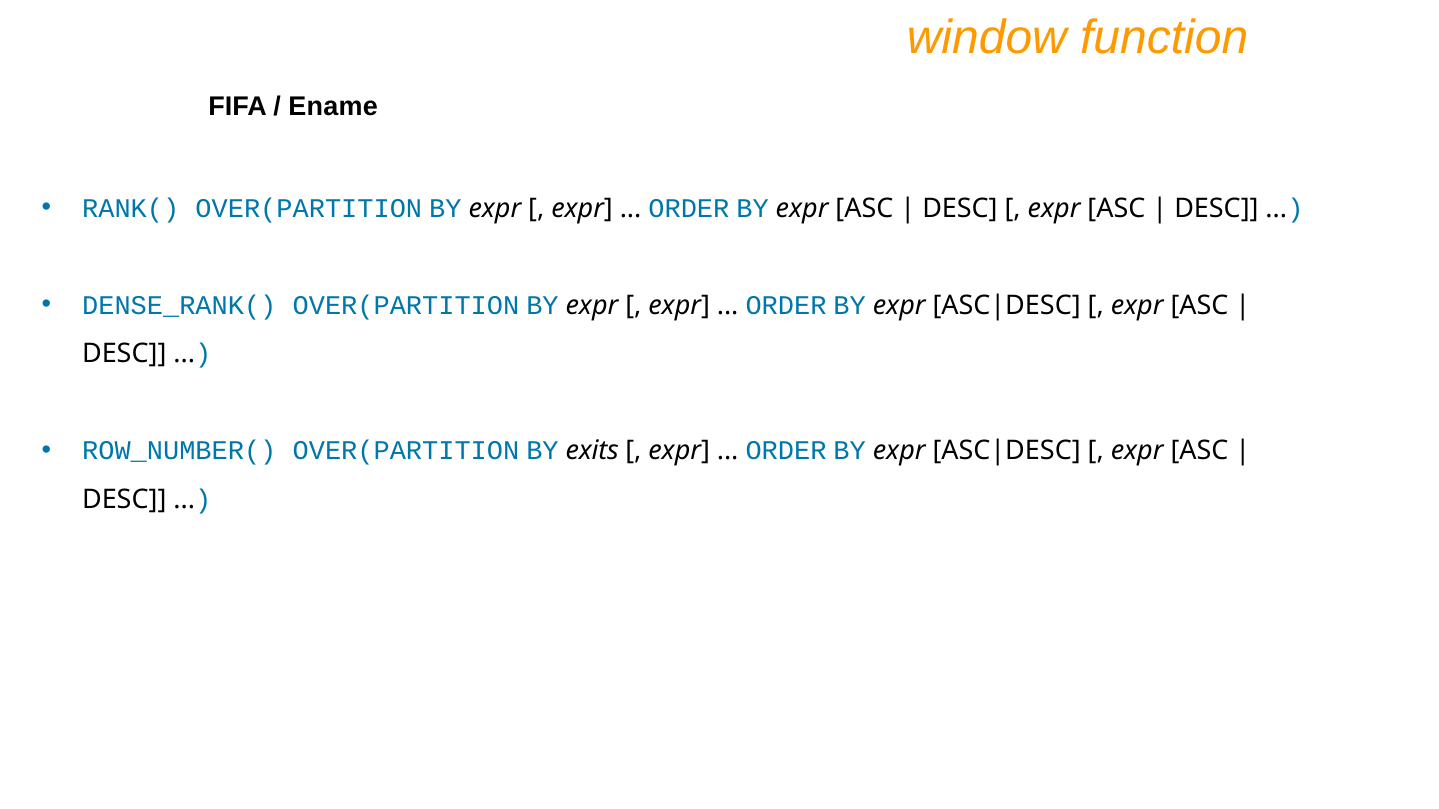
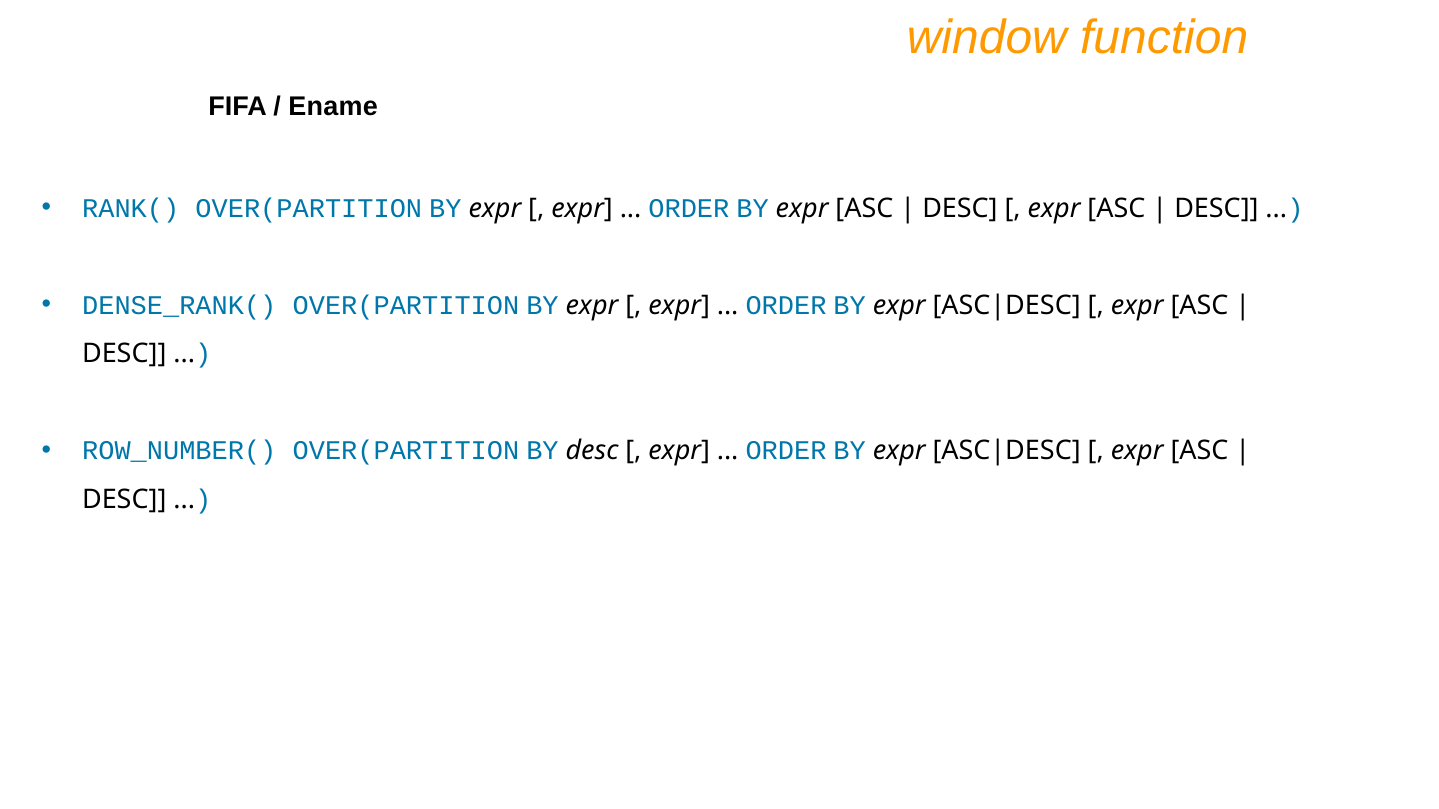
BY exits: exits -> desc
